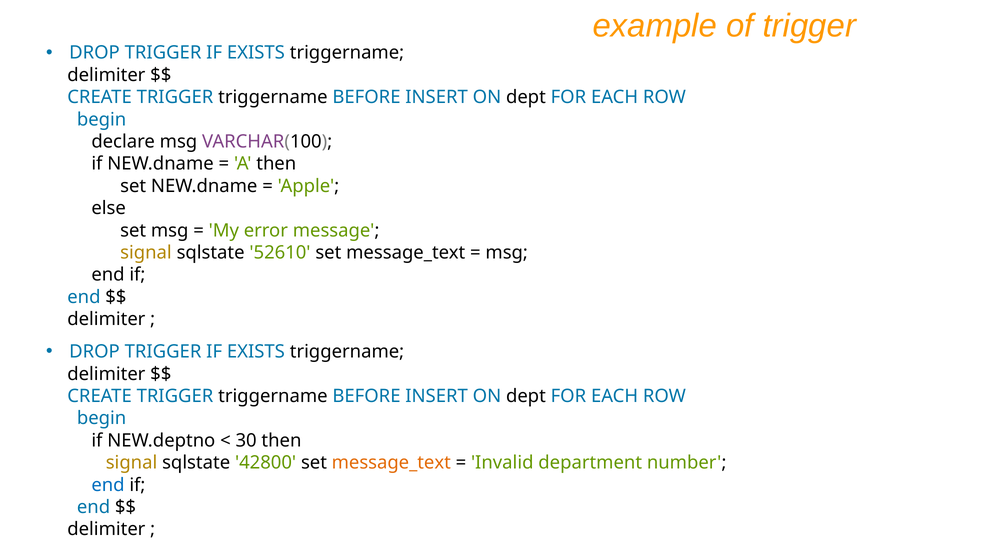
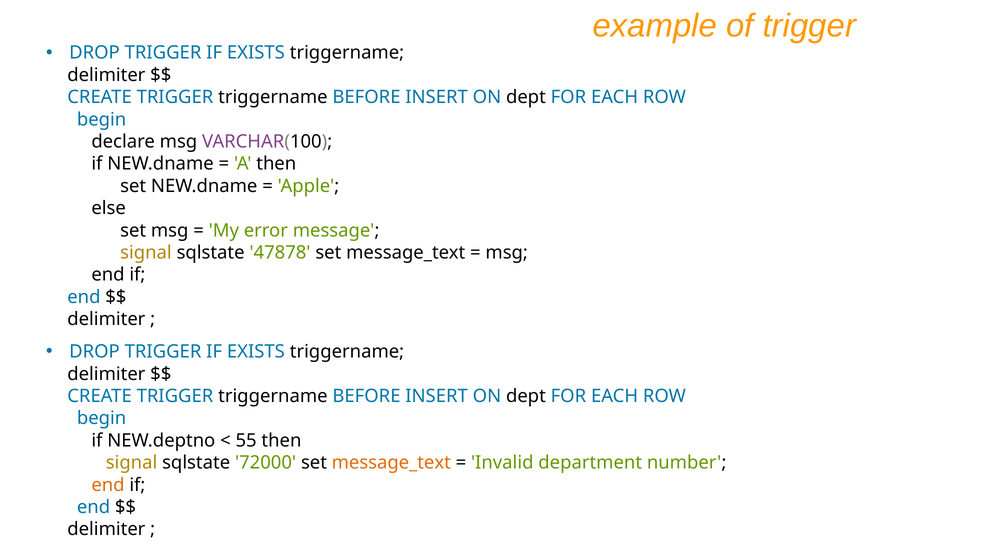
52610: 52610 -> 47878
30: 30 -> 55
42800: 42800 -> 72000
end at (108, 485) colour: blue -> orange
